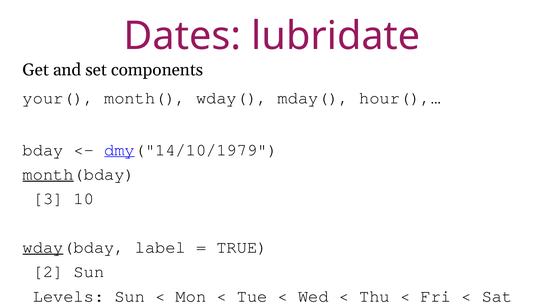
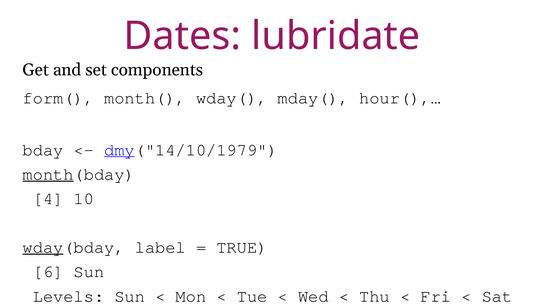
your(: your( -> form(
3: 3 -> 4
2: 2 -> 6
